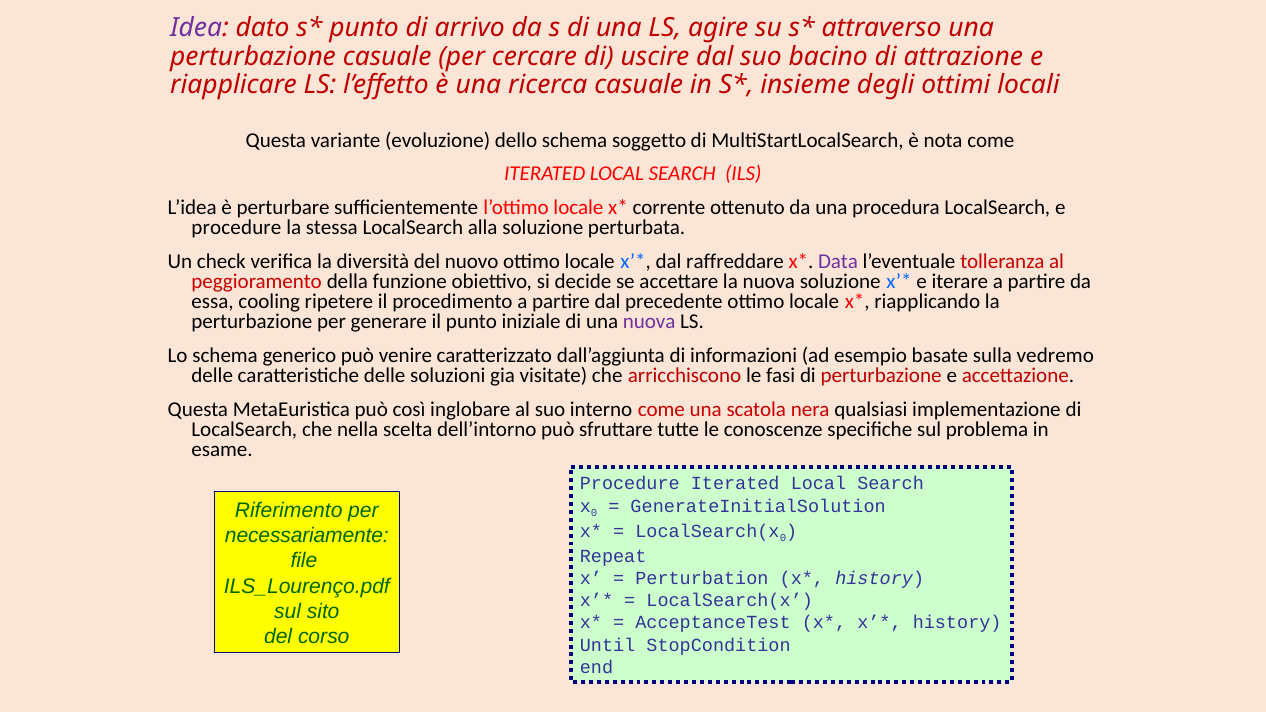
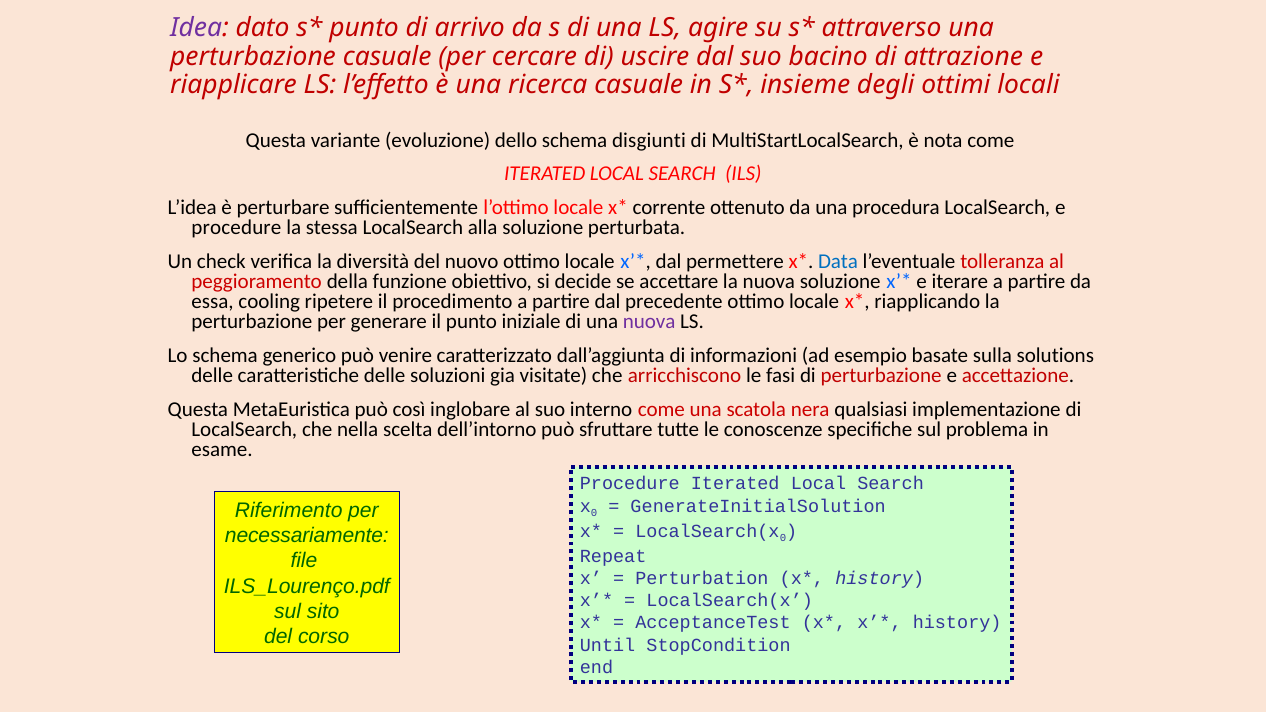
soggetto: soggetto -> disgiunti
raffreddare: raffreddare -> permettere
Data colour: purple -> blue
vedremo: vedremo -> solutions
